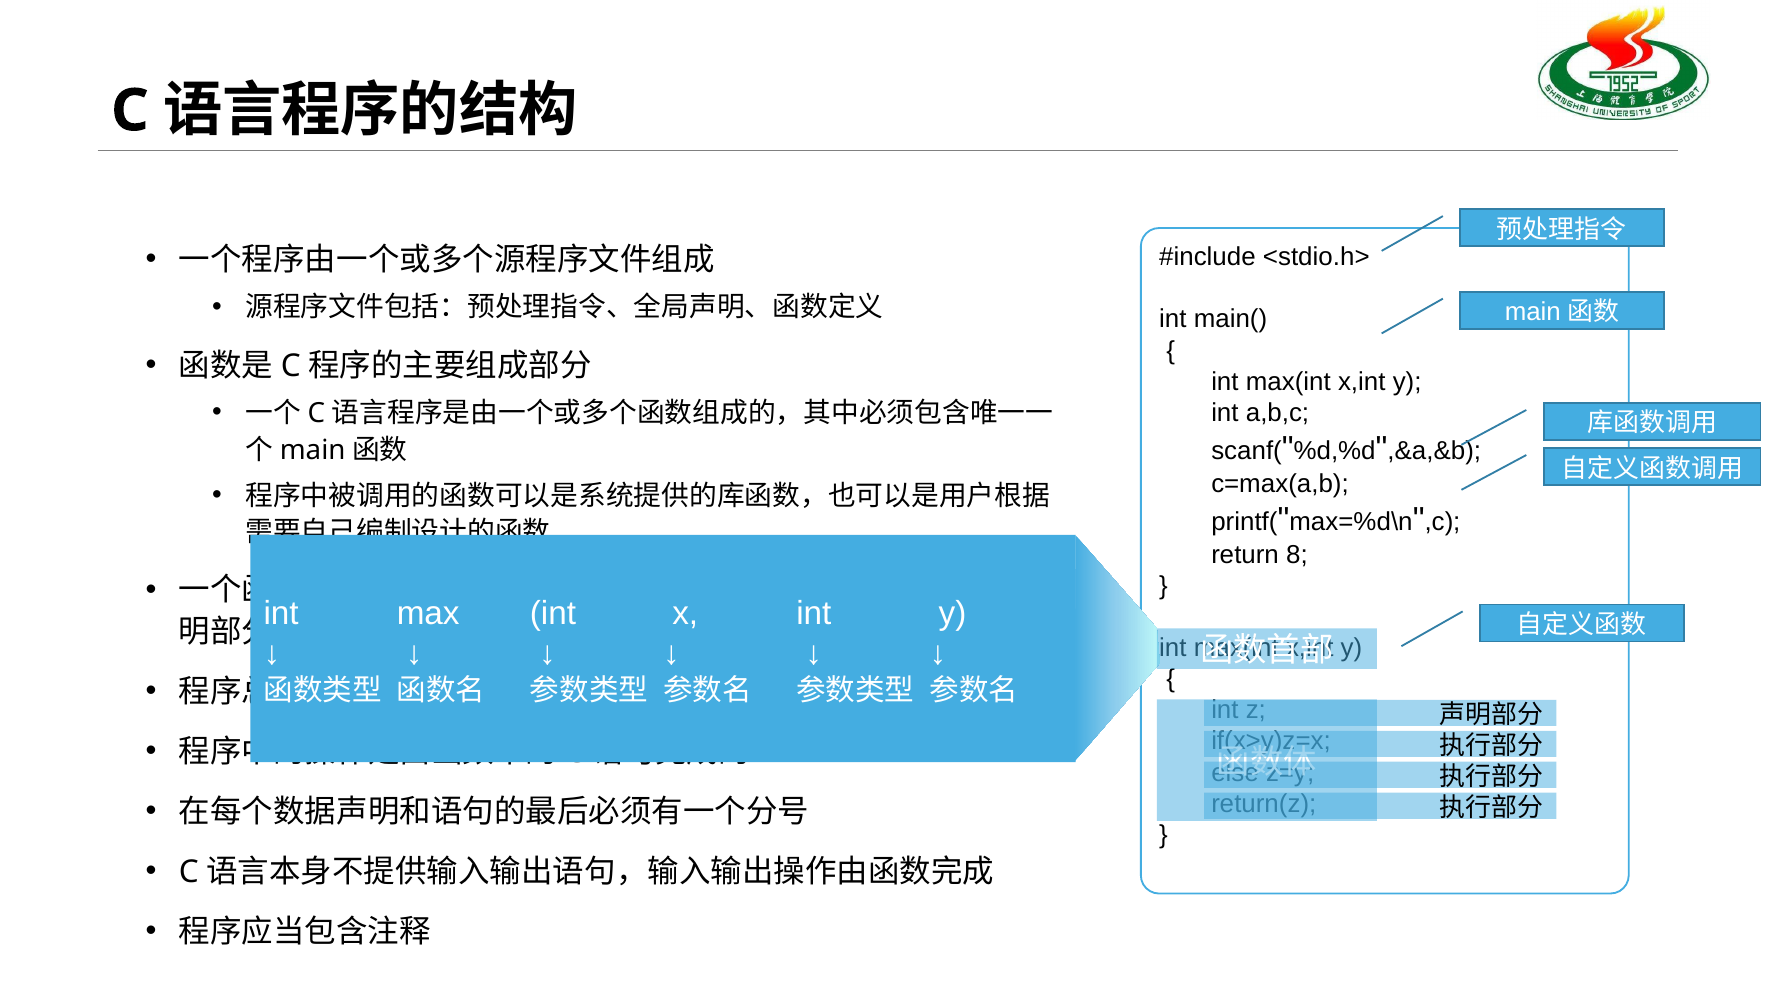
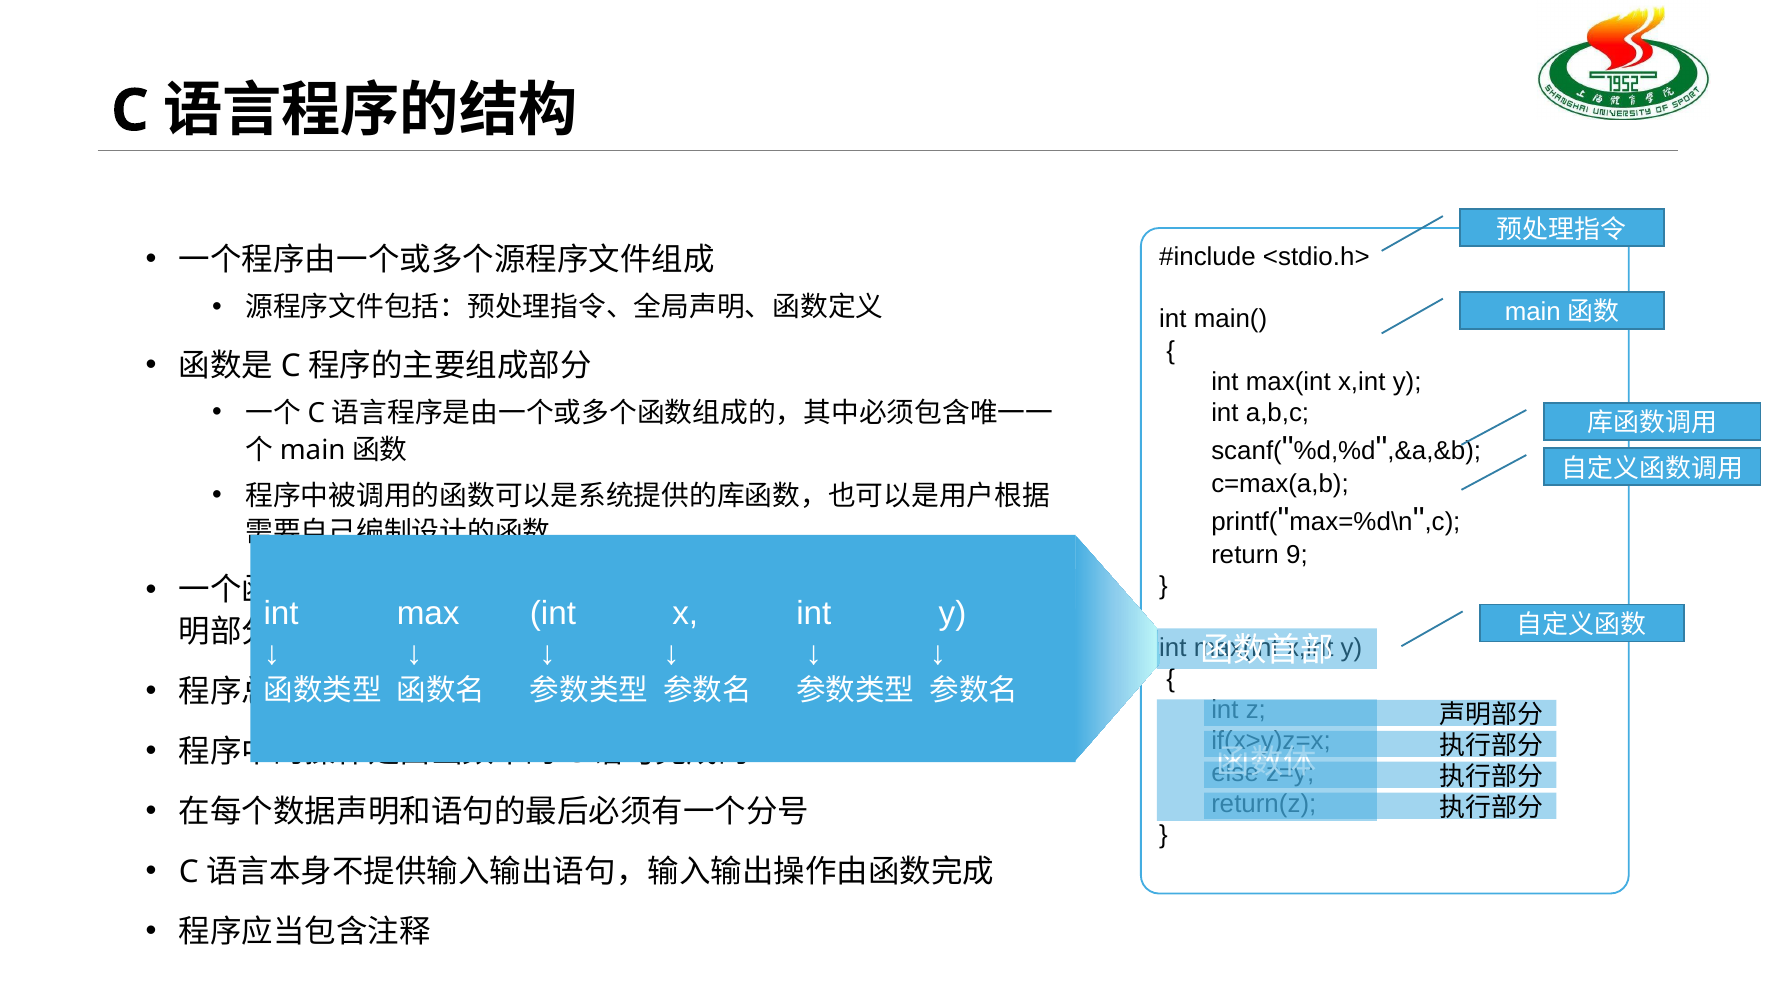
8: 8 -> 9
